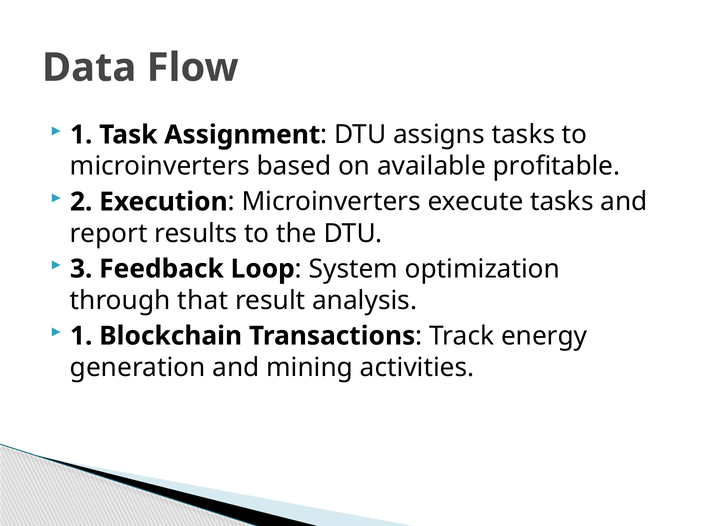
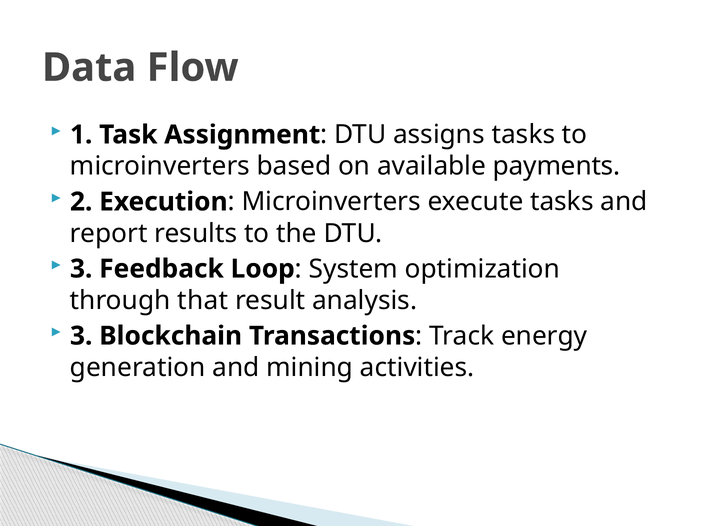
profitable: profitable -> payments
1 at (81, 336): 1 -> 3
